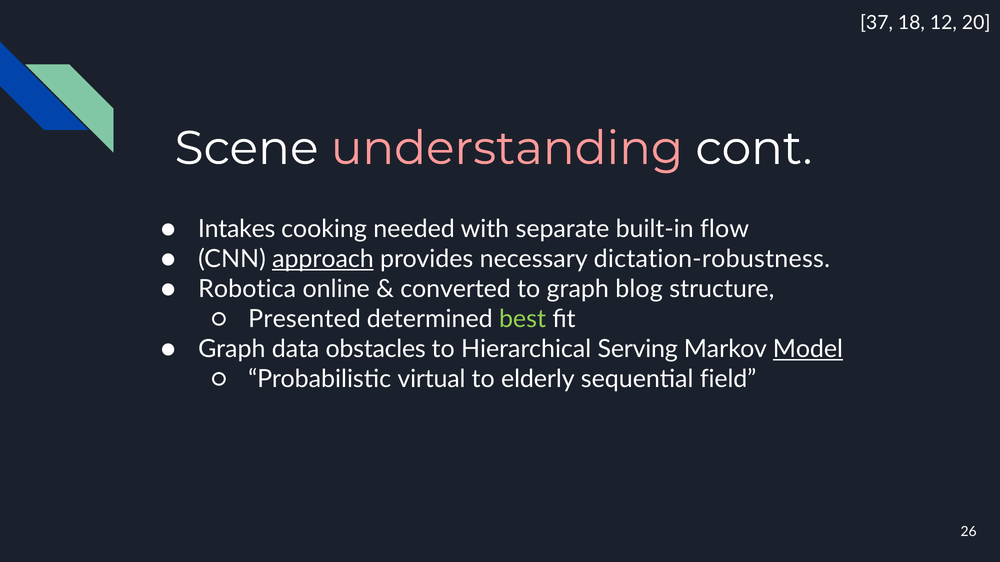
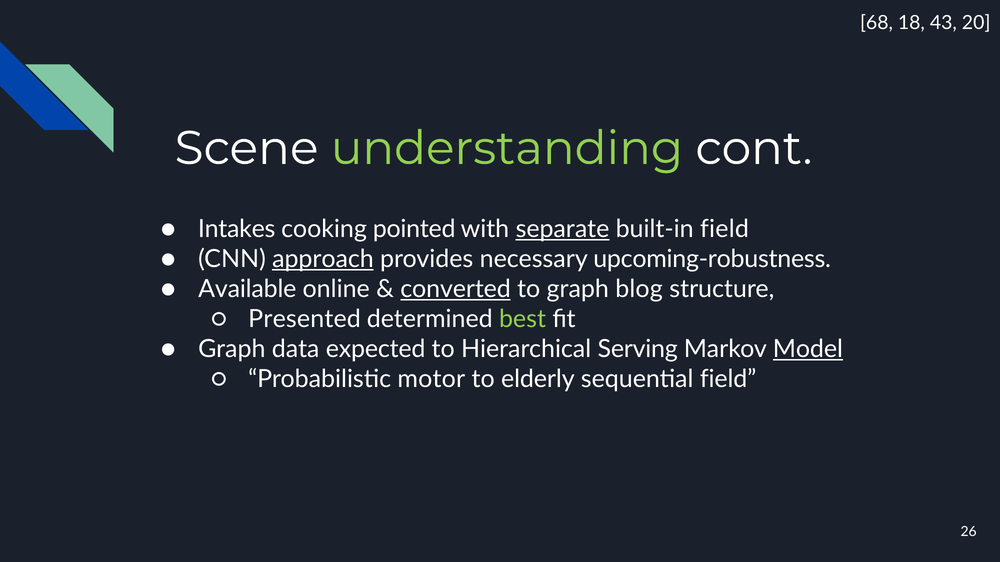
37: 37 -> 68
12: 12 -> 43
understanding colour: pink -> light green
needed: needed -> pointed
separate underline: none -> present
built-in flow: flow -> field
dictation-robustness: dictation-robustness -> upcoming-robustness
Robotica: Robotica -> Available
converted underline: none -> present
obstacles: obstacles -> expected
virtual: virtual -> motor
